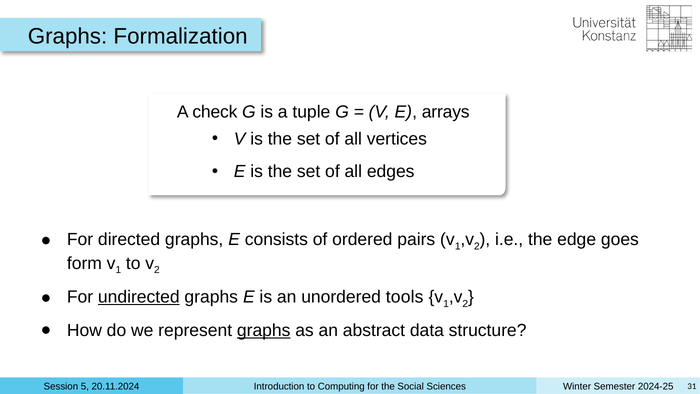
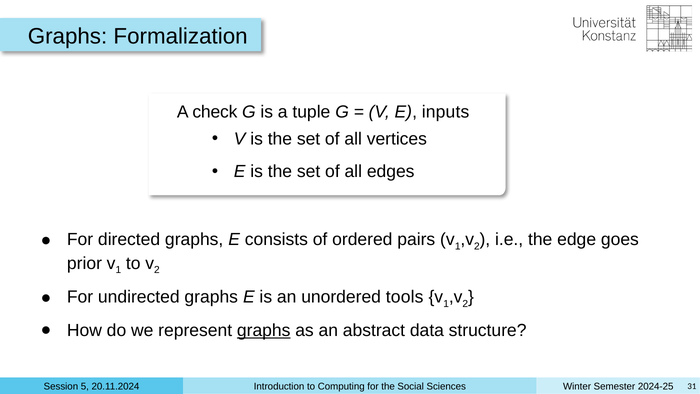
arrays: arrays -> inputs
form: form -> prior
undirected underline: present -> none
